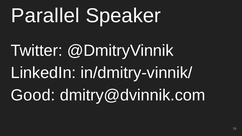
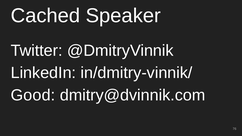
Parallel: Parallel -> Cached
